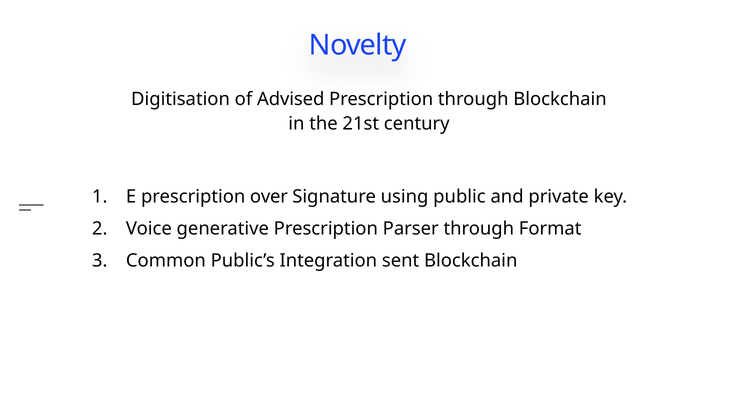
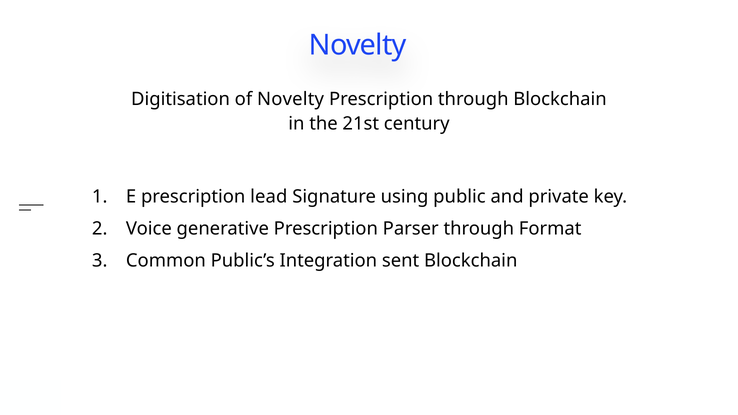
of Advised: Advised -> Novelty
over: over -> lead
